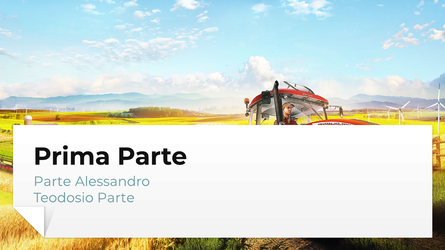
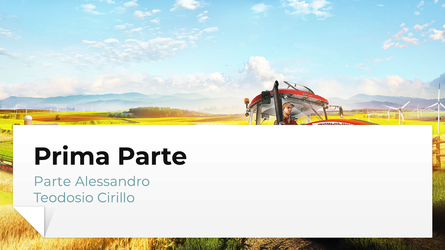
Teodosio Parte: Parte -> Cirillo
